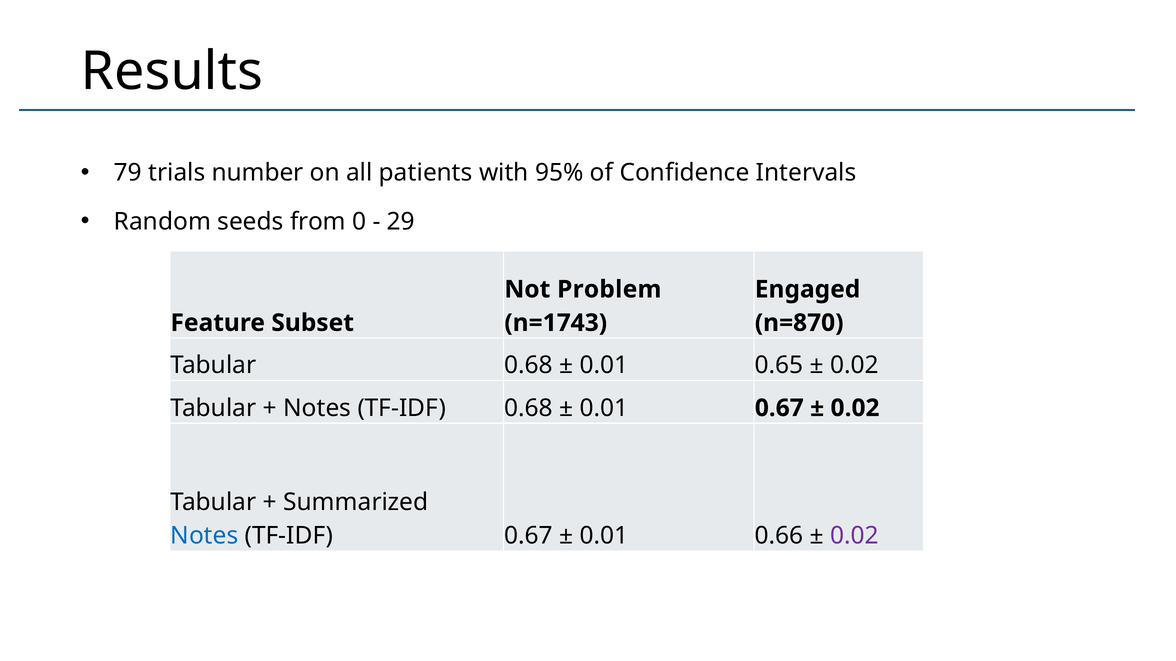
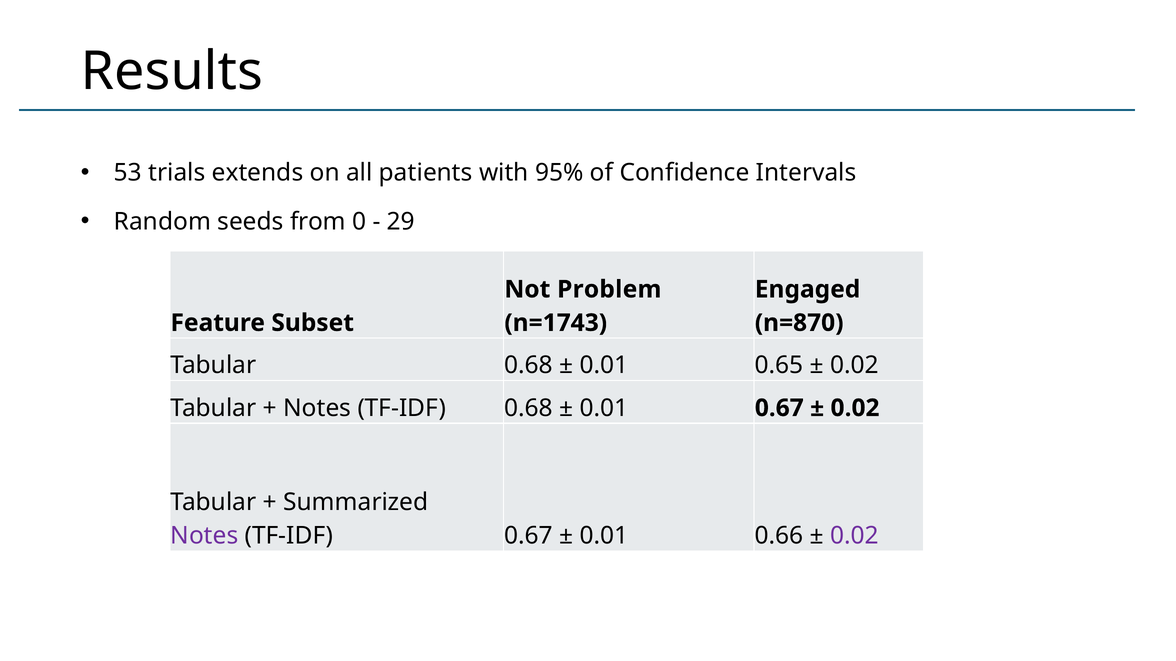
79: 79 -> 53
number: number -> extends
Notes at (204, 536) colour: blue -> purple
